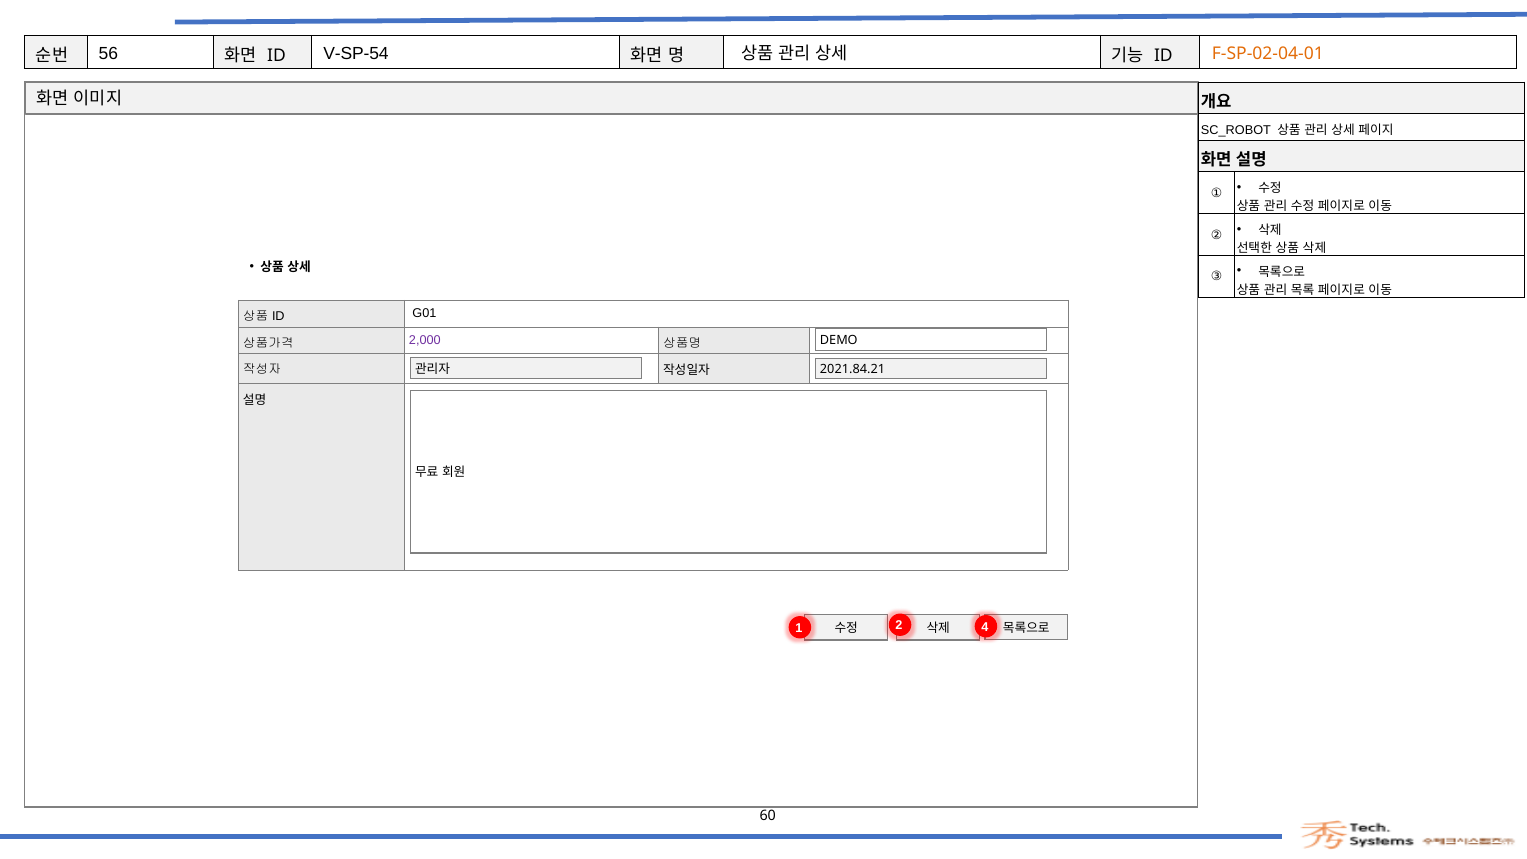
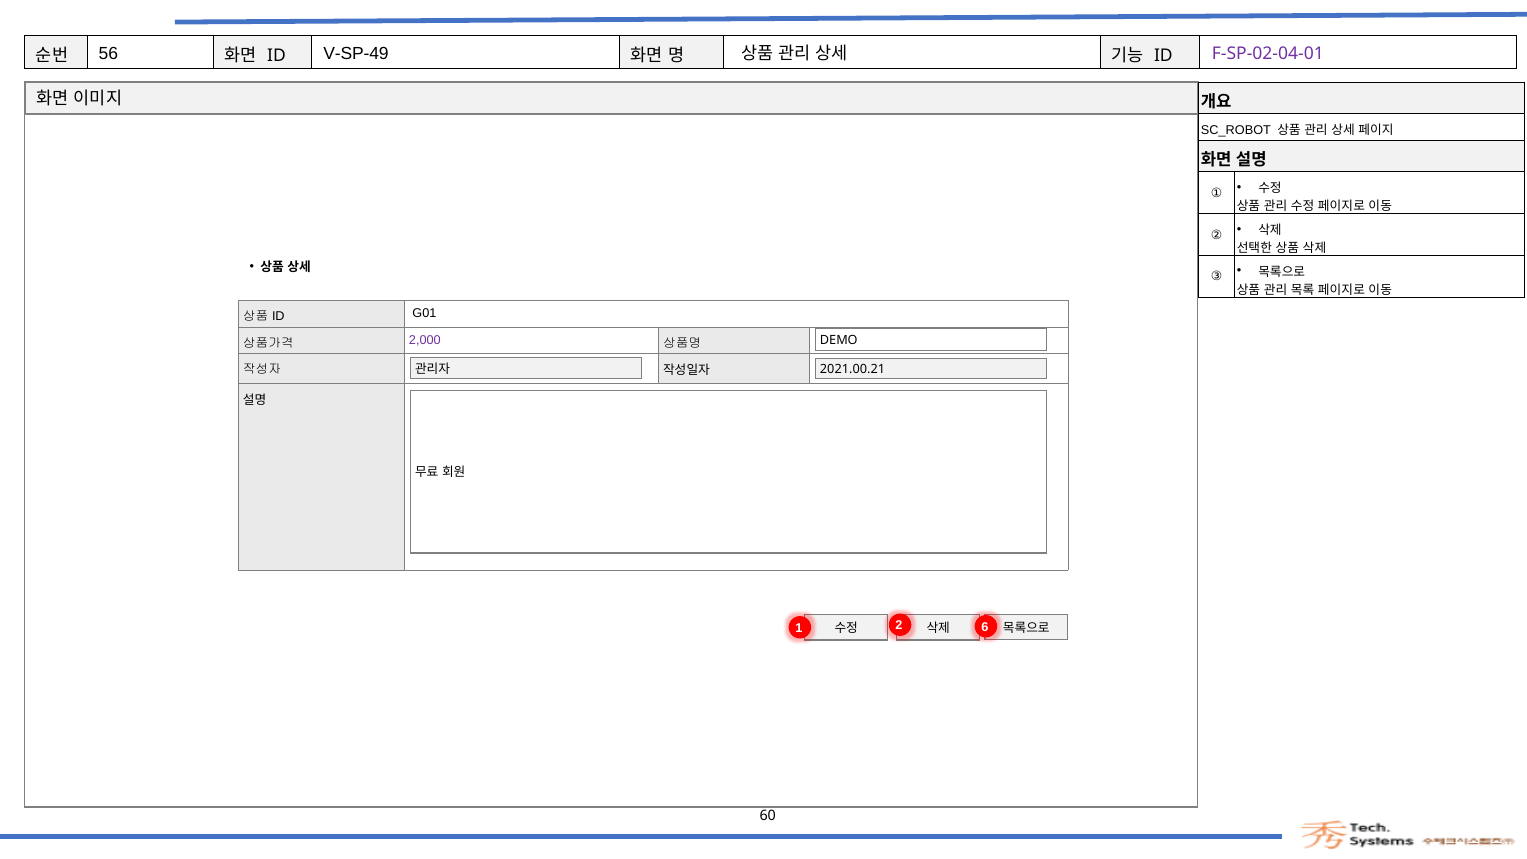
V-SP-54: V-SP-54 -> V-SP-49
F-SP-02-04-01 colour: orange -> purple
2021.84.21: 2021.84.21 -> 2021.00.21
4: 4 -> 6
